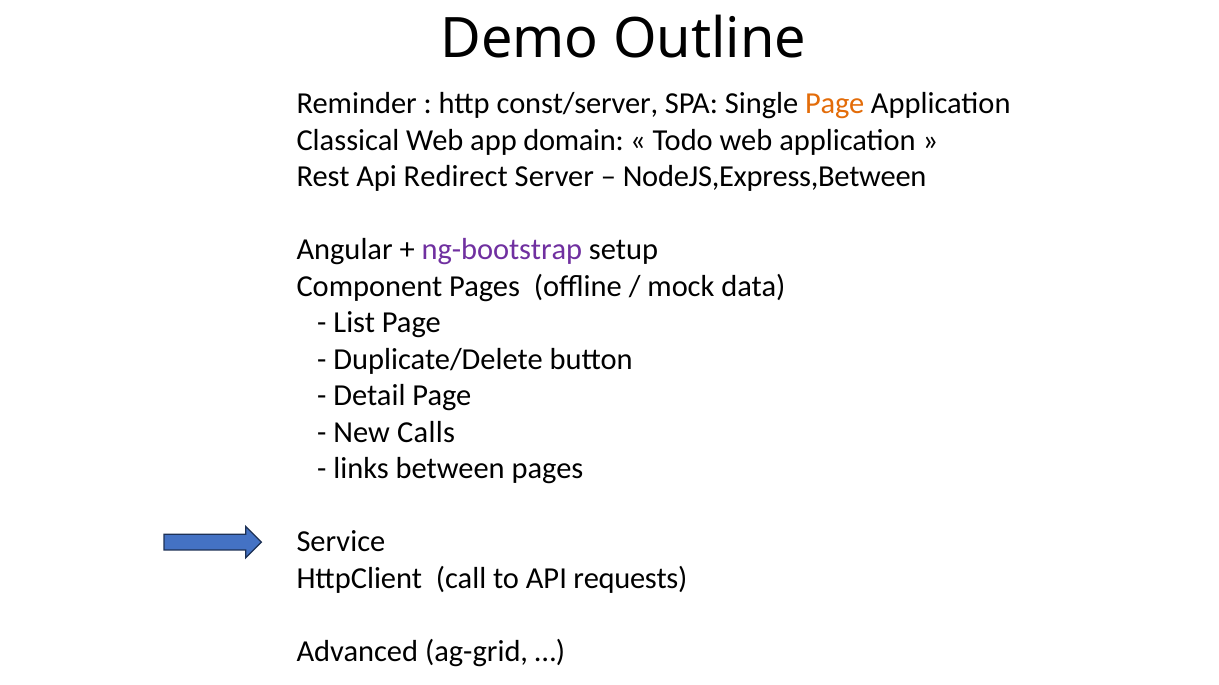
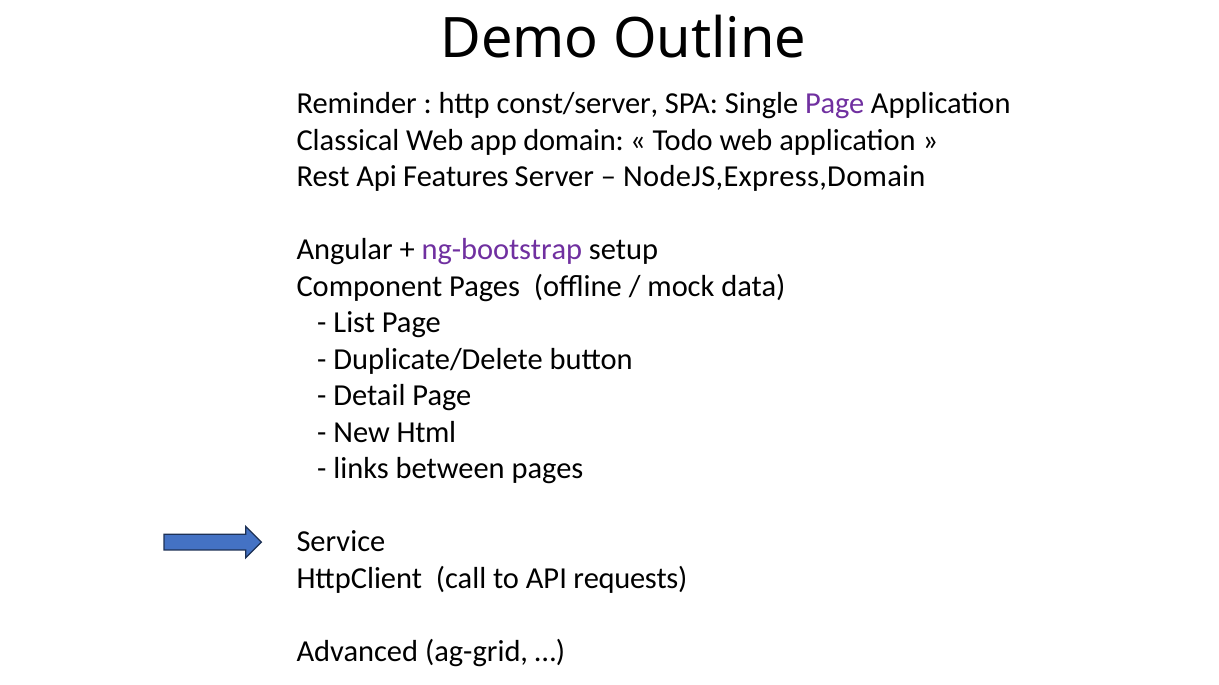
Page at (835, 104) colour: orange -> purple
Redirect: Redirect -> Features
NodeJS,Express,Between: NodeJS,Express,Between -> NodeJS,Express,Domain
Calls: Calls -> Html
